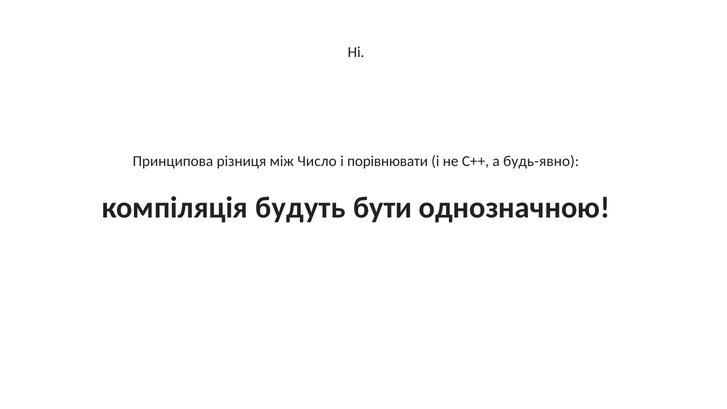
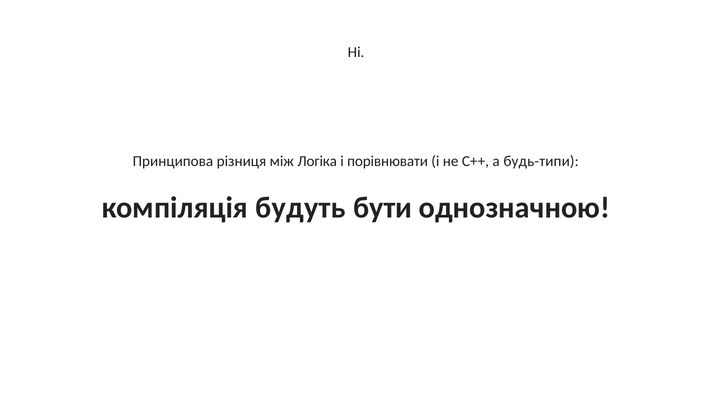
Число: Число -> Логіка
будь-явно: будь-явно -> будь-типи
